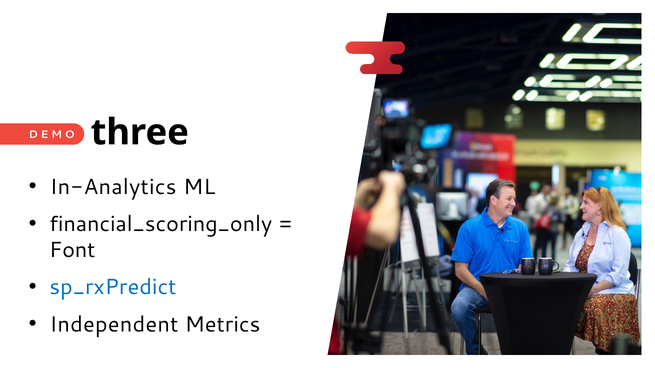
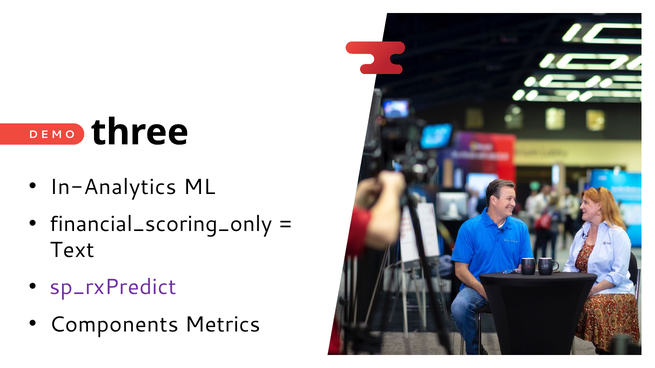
Font: Font -> Text
sp_rxPredict colour: blue -> purple
Independent: Independent -> Components
